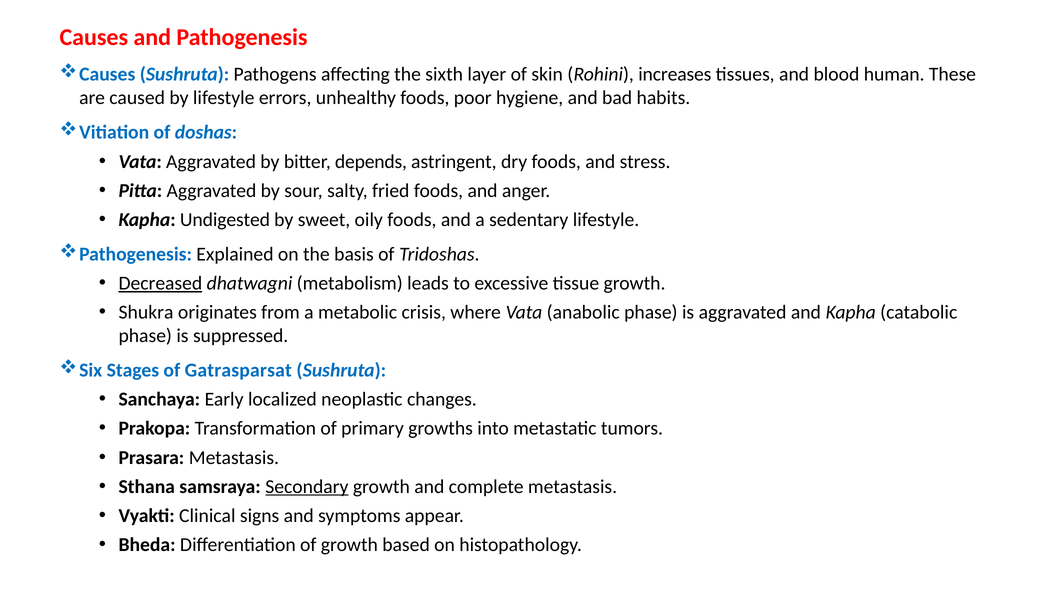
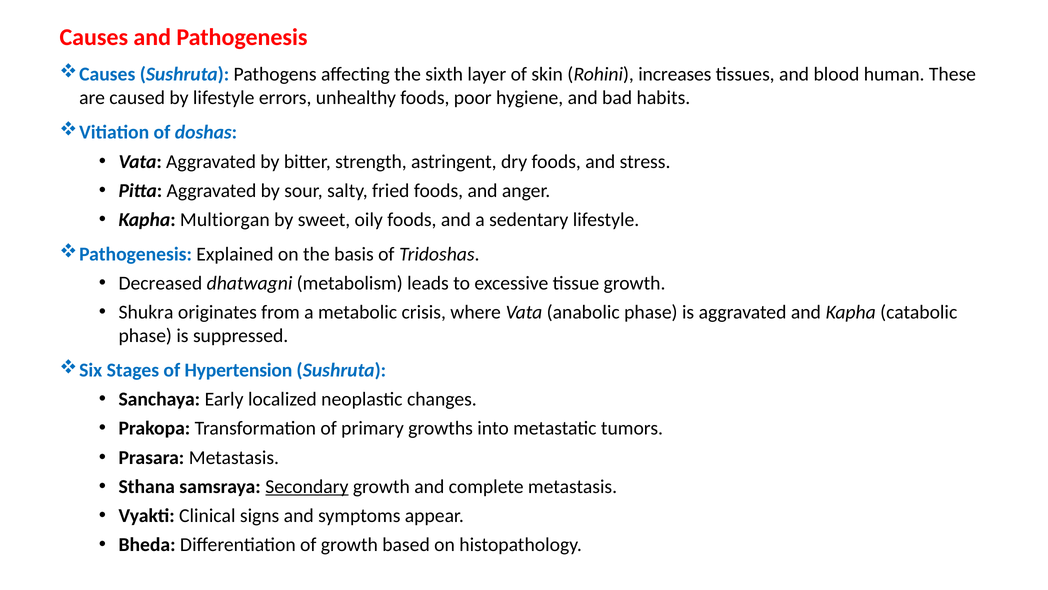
depends: depends -> strength
Undigested: Undigested -> Multiorgan
Decreased underline: present -> none
Gatrasparsat: Gatrasparsat -> Hypertension
